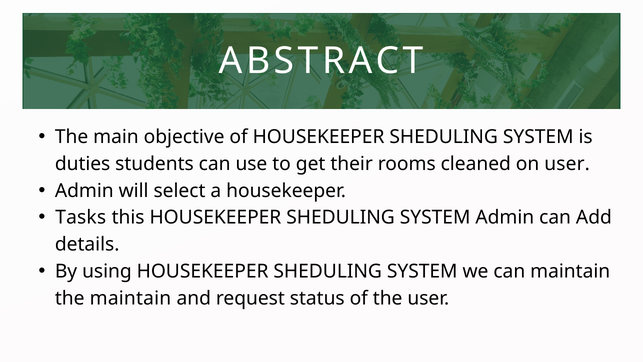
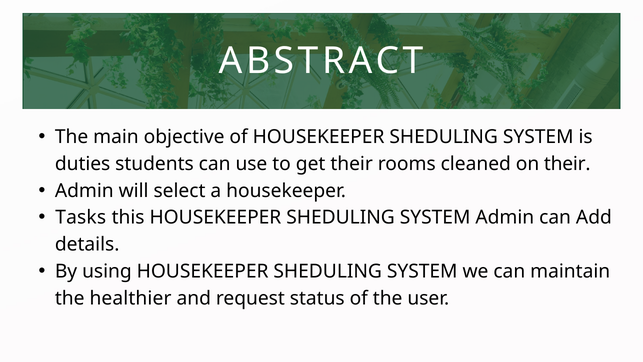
on user: user -> their
the maintain: maintain -> healthier
